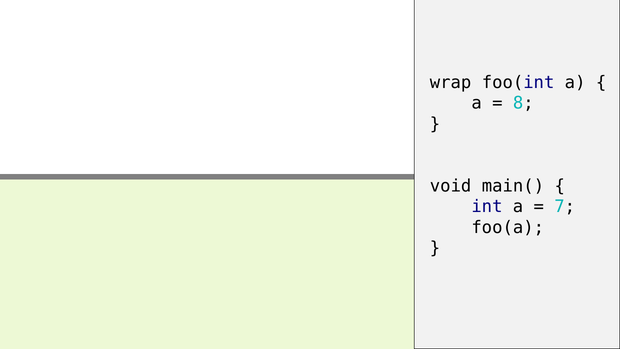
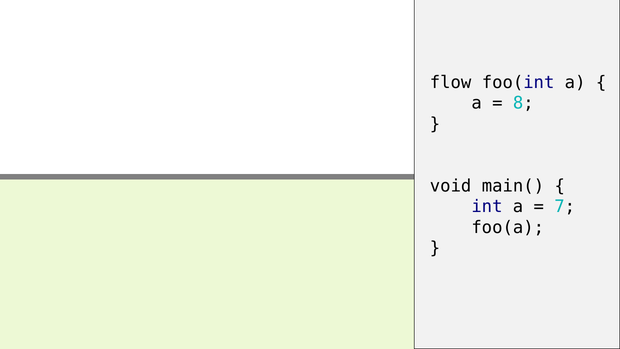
wrap: wrap -> flow
